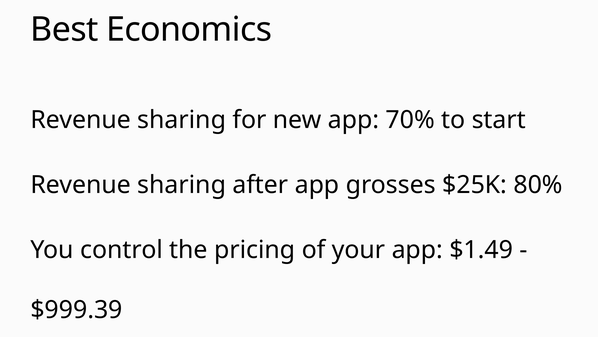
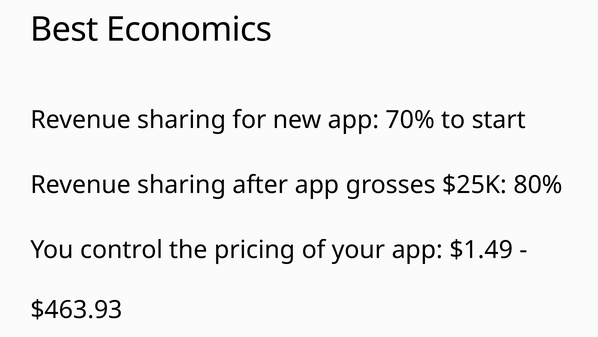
$999.39: $999.39 -> $463.93
